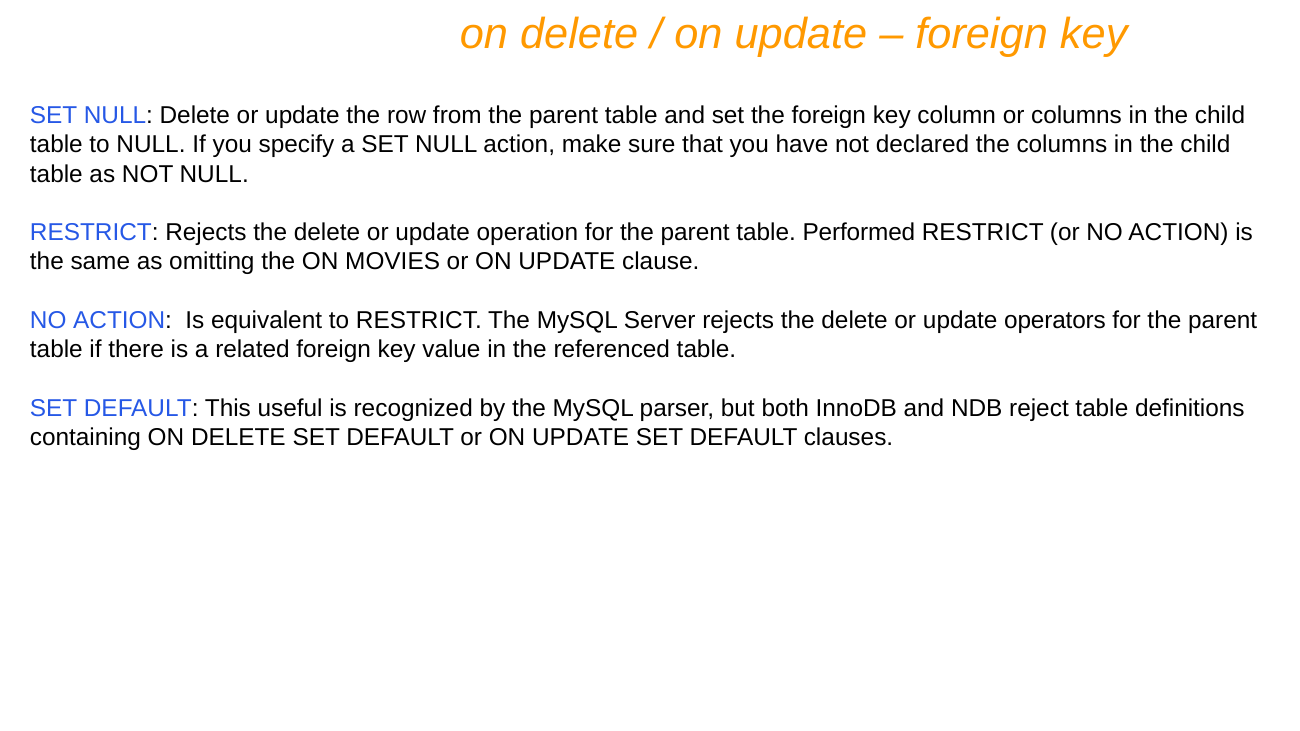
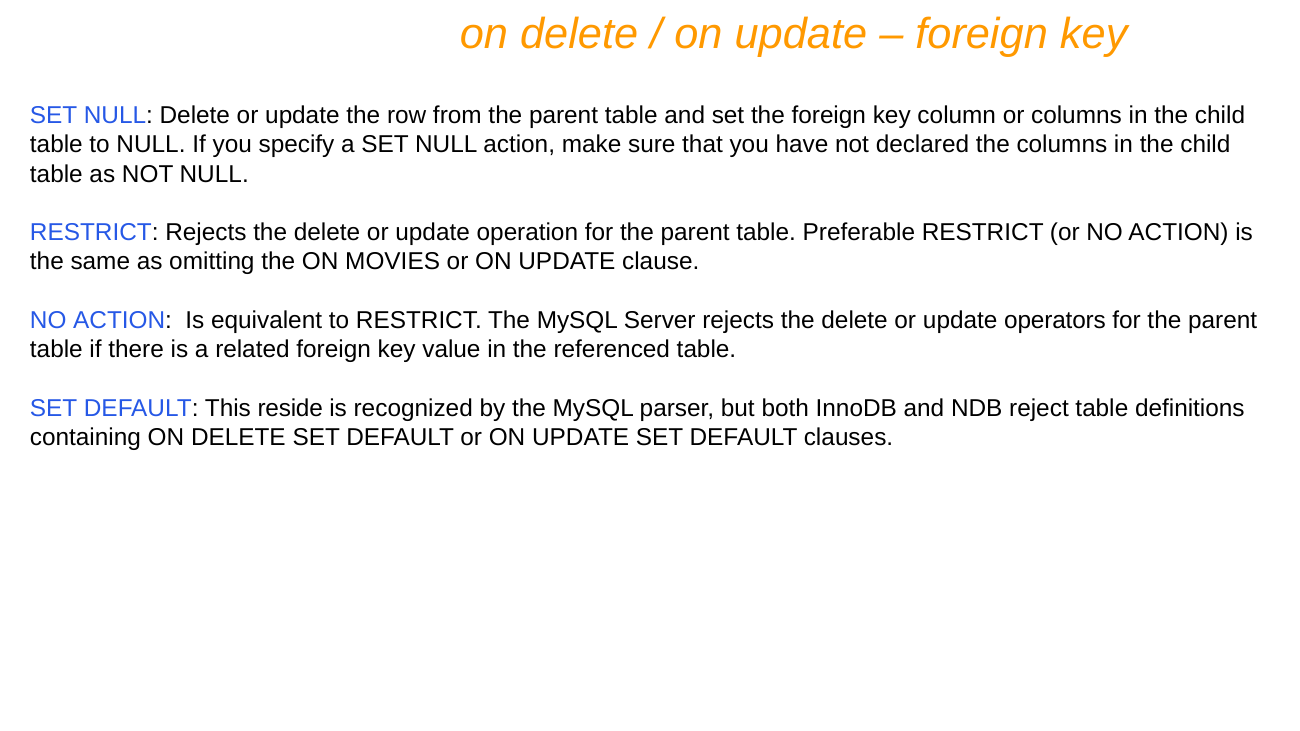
Performed: Performed -> Preferable
useful: useful -> reside
